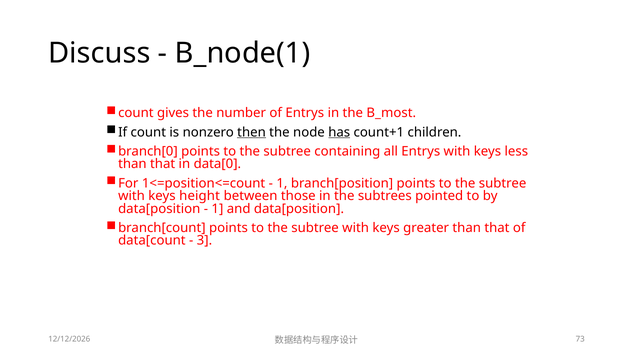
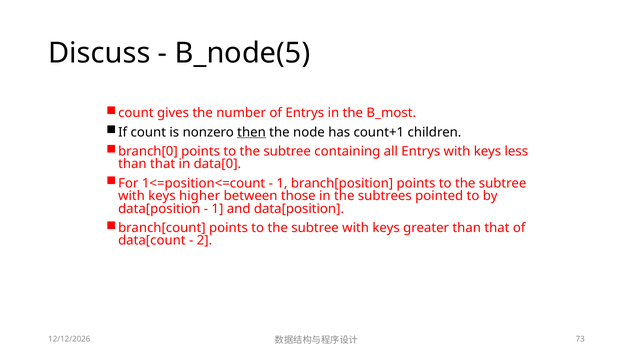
B_node(1: B_node(1 -> B_node(5
has underline: present -> none
height: height -> higher
3: 3 -> 2
